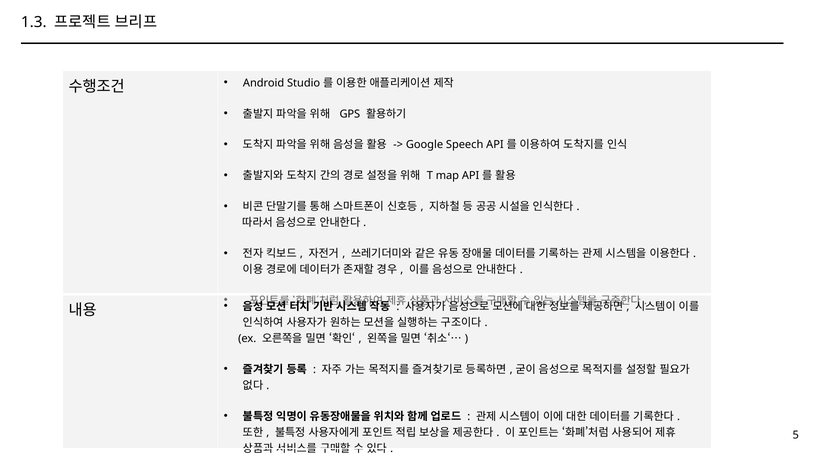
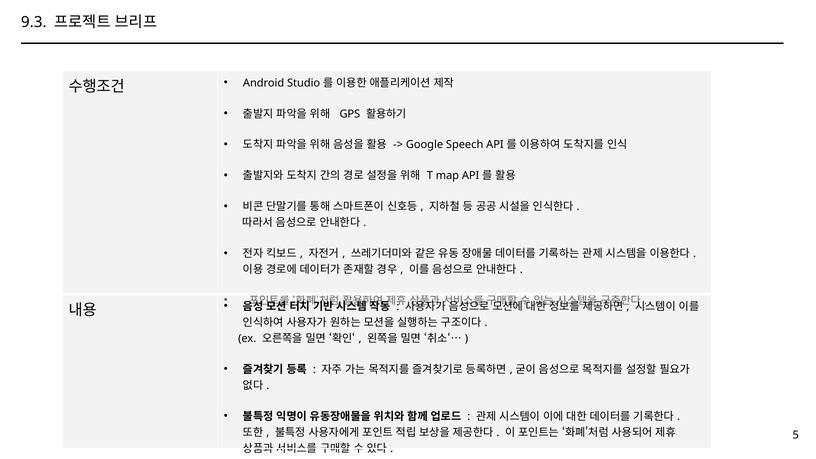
1.3: 1.3 -> 9.3
